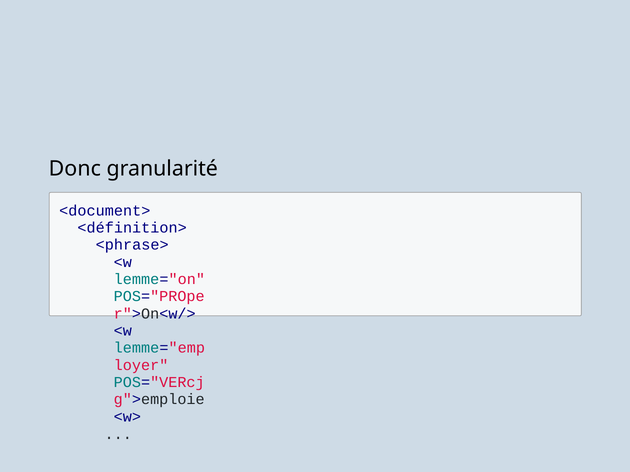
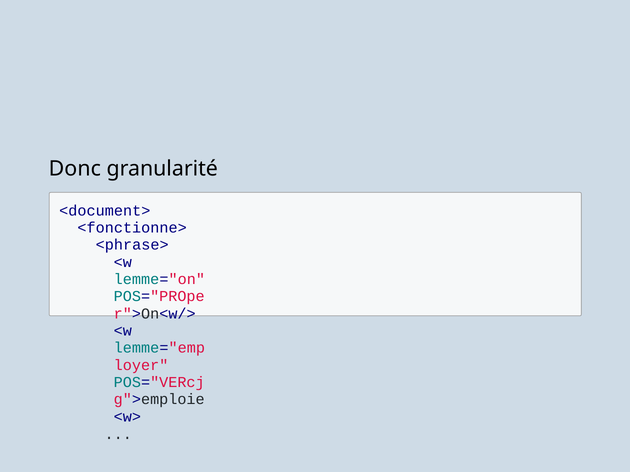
<définition>: <définition> -> <fonctionne>
